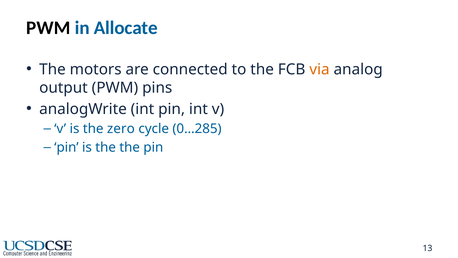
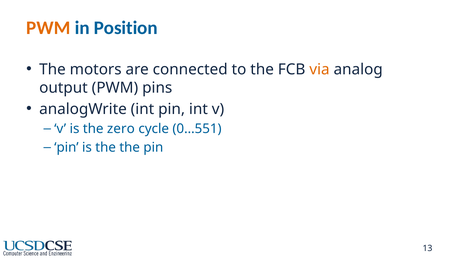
PWM at (48, 28) colour: black -> orange
Allocate: Allocate -> Position
0…285: 0…285 -> 0…551
